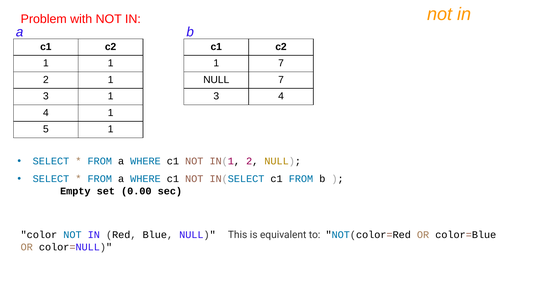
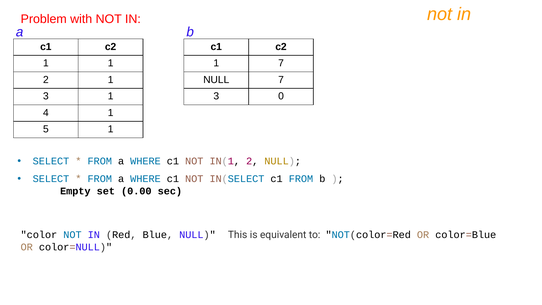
3 4: 4 -> 0
